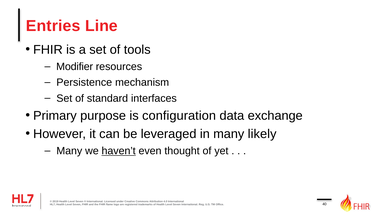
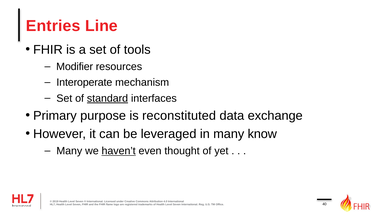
Persistence: Persistence -> Interoperate
standard underline: none -> present
configuration: configuration -> reconstituted
likely: likely -> know
